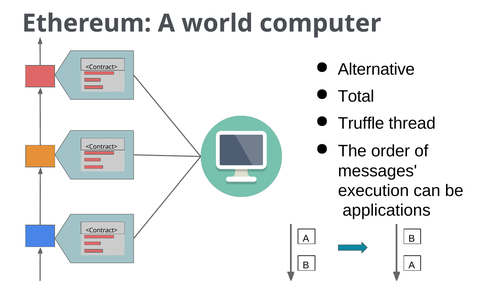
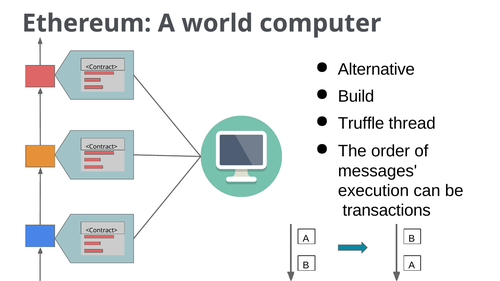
Total: Total -> Build
applications: applications -> transactions
